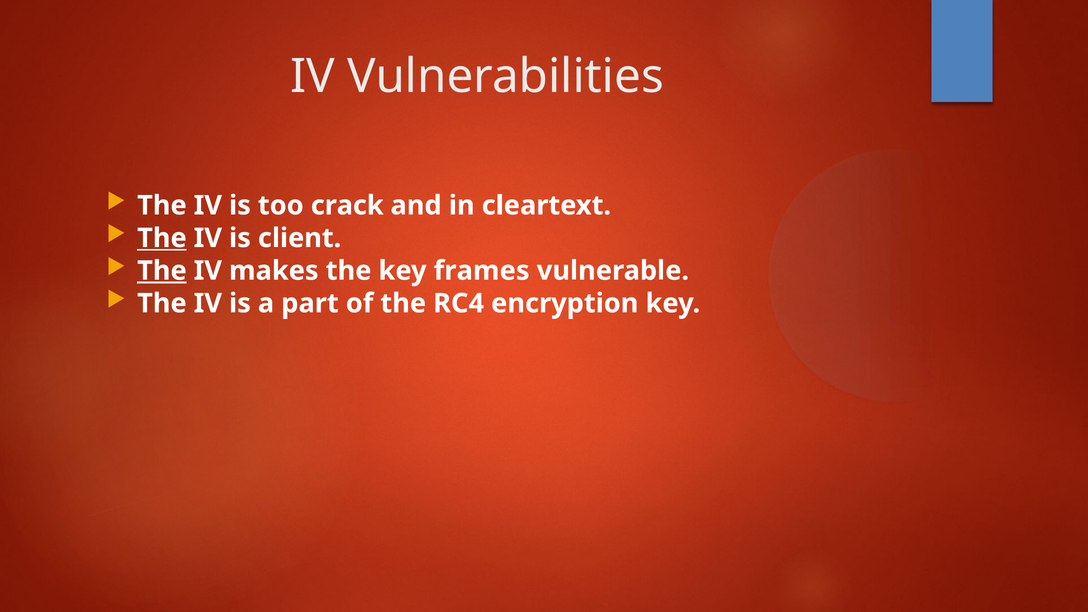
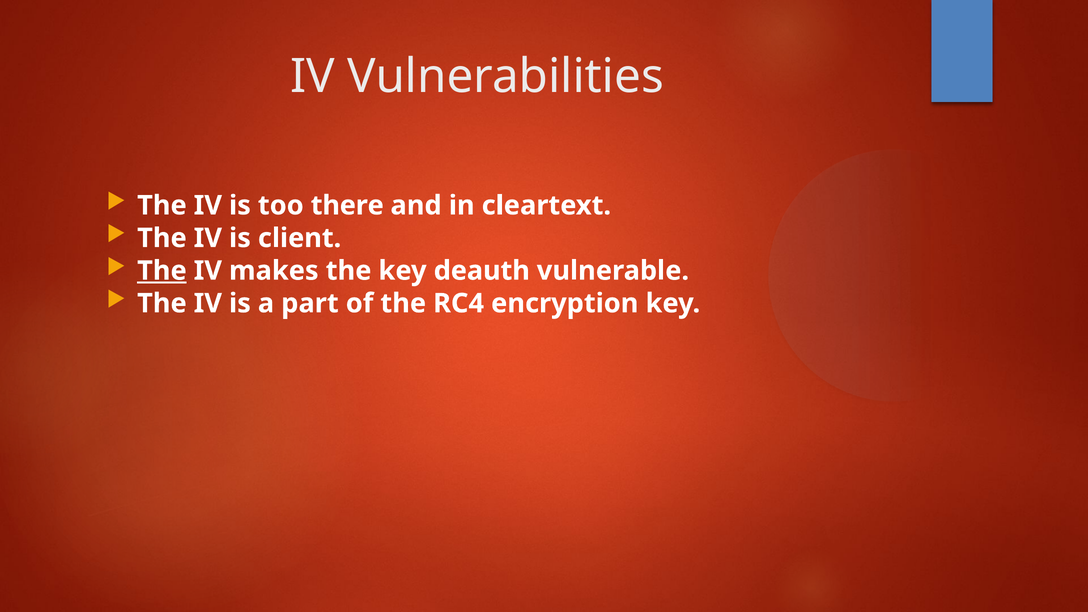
crack: crack -> there
The at (162, 238) underline: present -> none
frames: frames -> deauth
